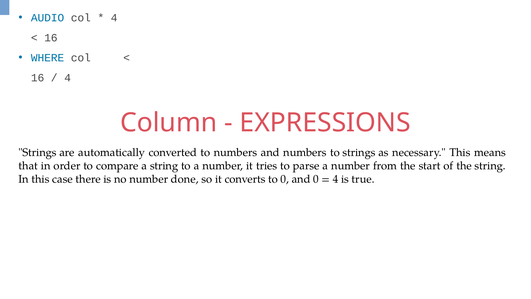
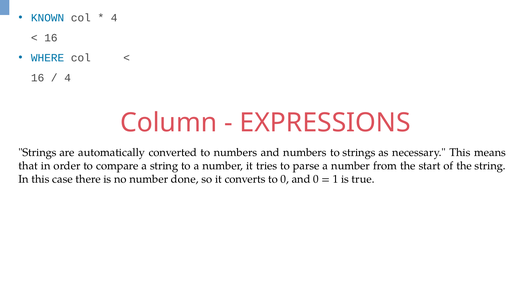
AUDIO: AUDIO -> KNOWN
4 at (335, 179): 4 -> 1
